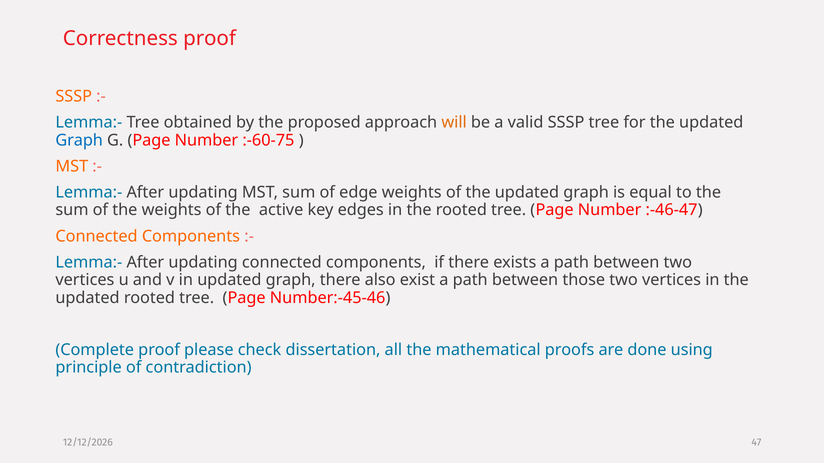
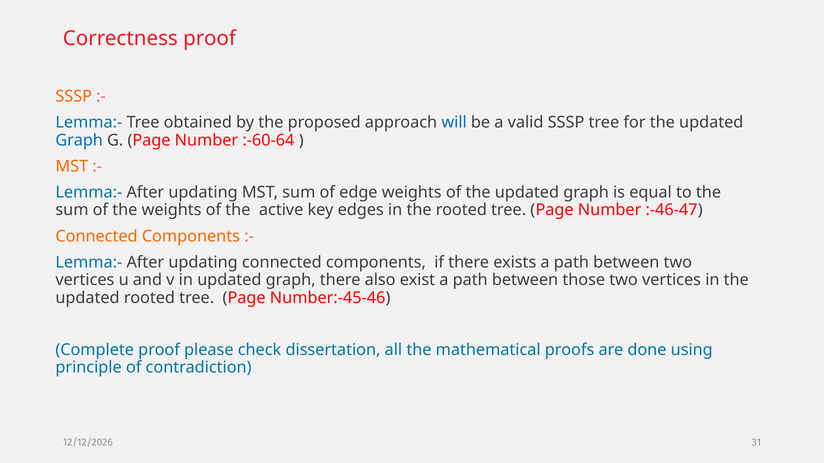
will colour: orange -> blue
:-60-75: :-60-75 -> :-60-64
47: 47 -> 31
